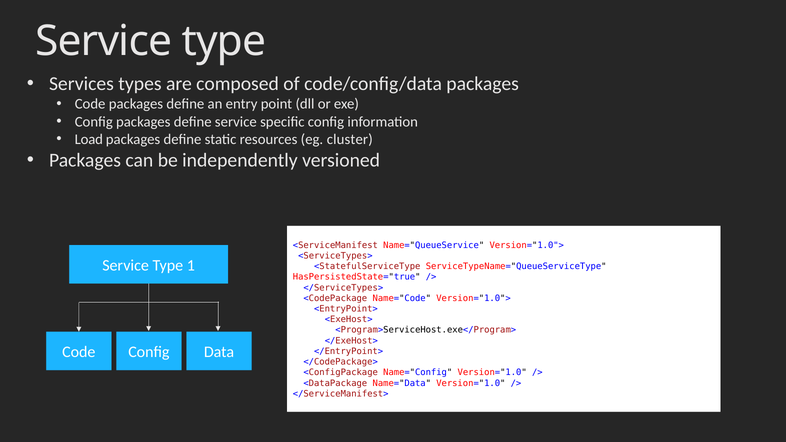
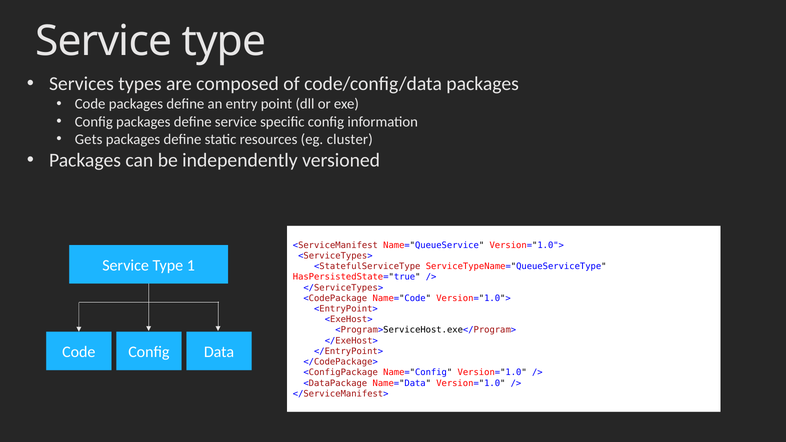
Load: Load -> Gets
